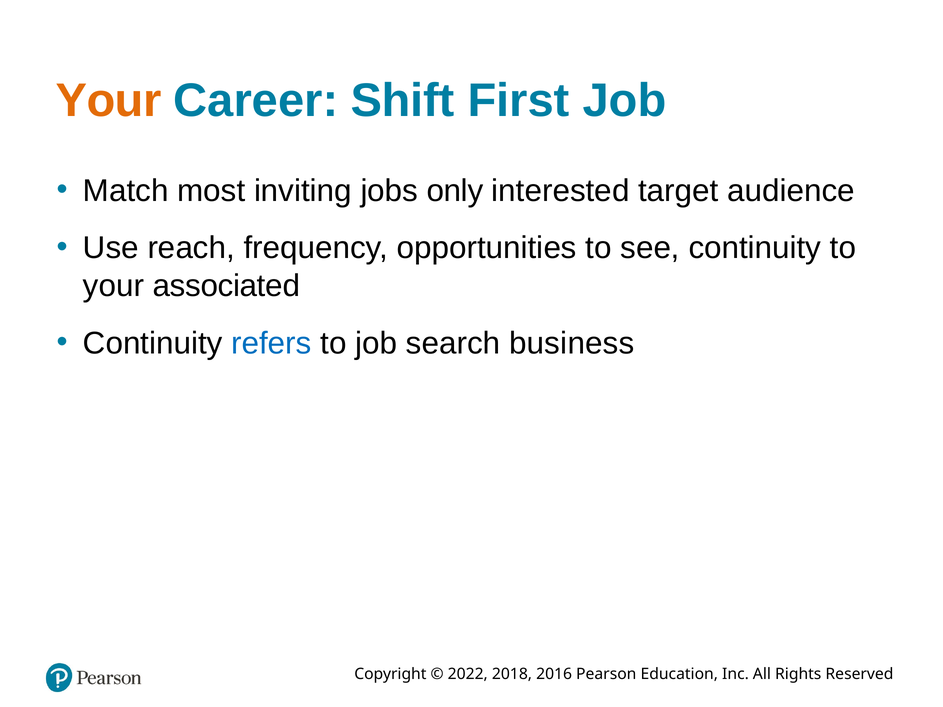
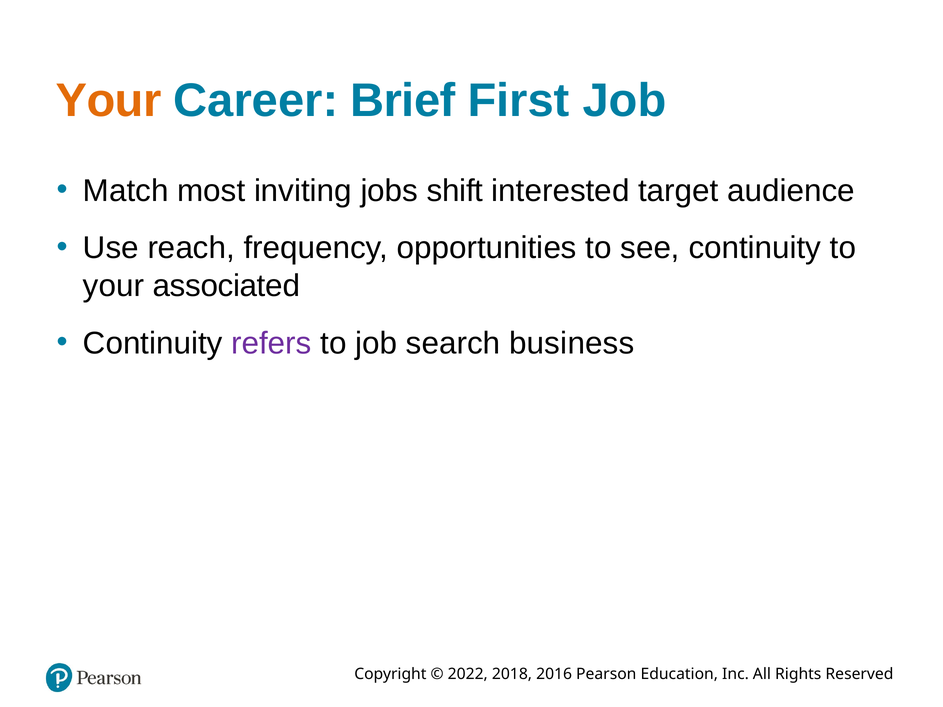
Shift: Shift -> Brief
only: only -> shift
refers colour: blue -> purple
